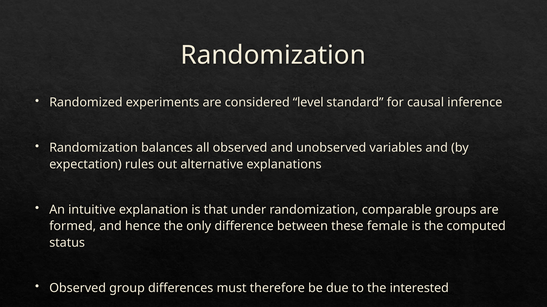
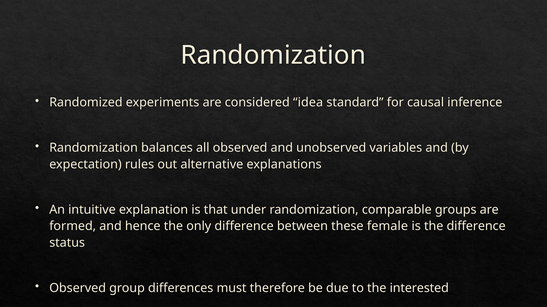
level: level -> idea
the computed: computed -> difference
